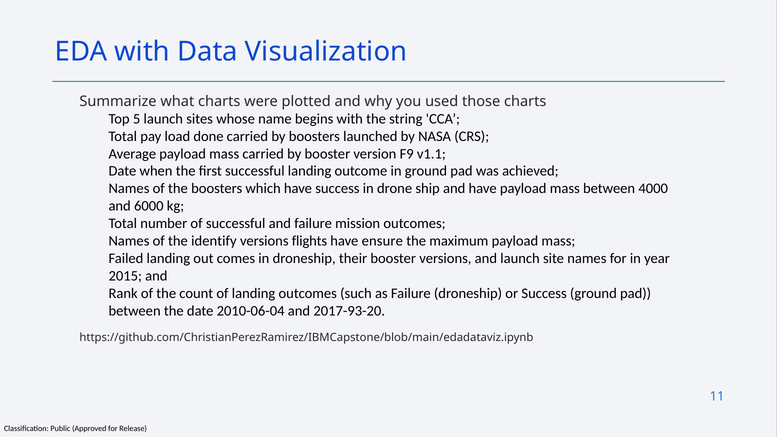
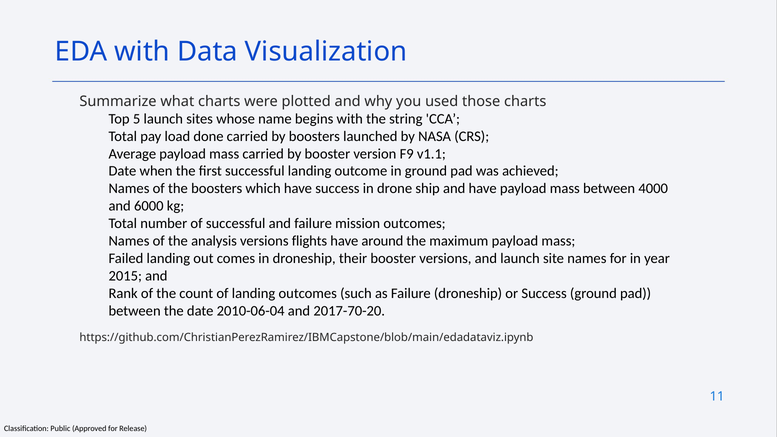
identify: identify -> analysis
ensure: ensure -> around
2017-93-20: 2017-93-20 -> 2017-70-20
